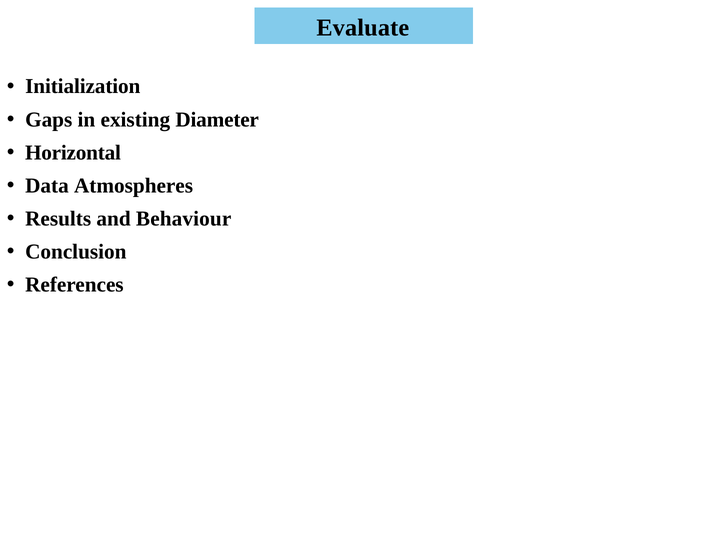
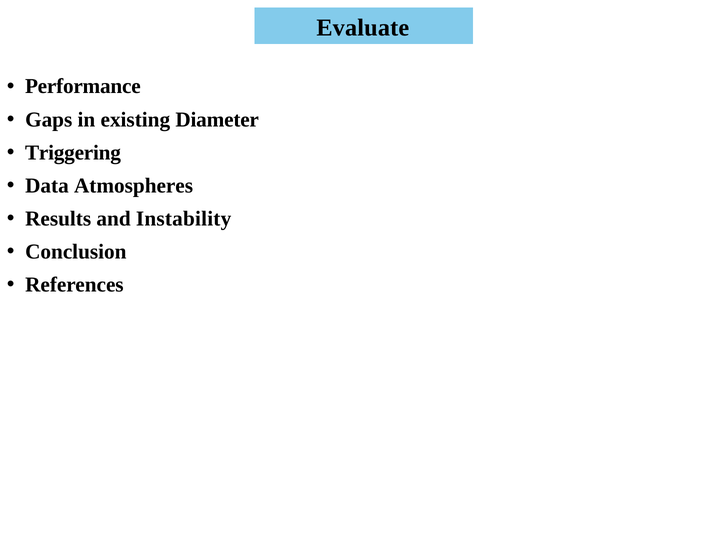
Initialization: Initialization -> Performance
Horizontal: Horizontal -> Triggering
Behaviour: Behaviour -> Instability
